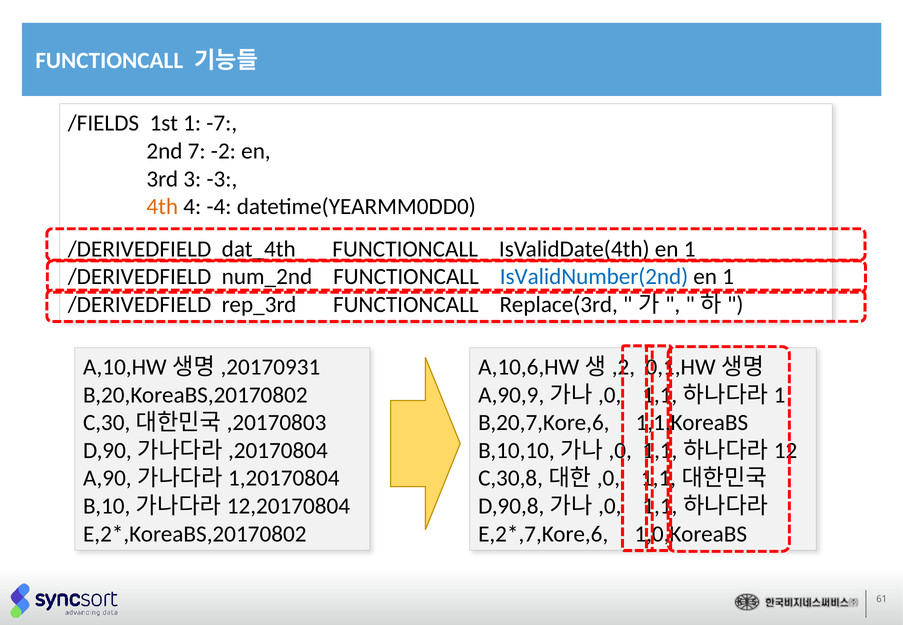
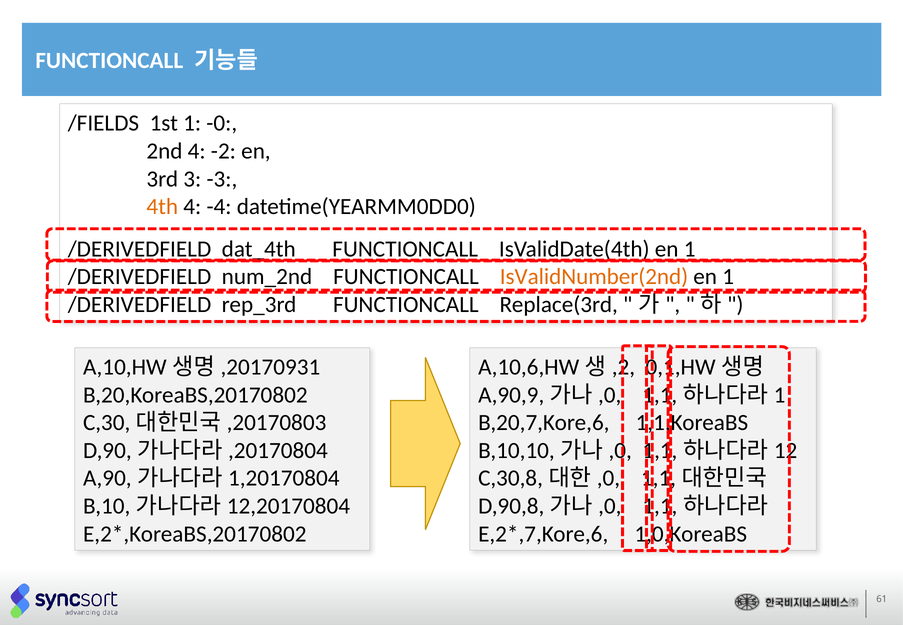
-7: -7 -> -0
2nd 7: 7 -> 4
IsValidNumber(2nd colour: blue -> orange
